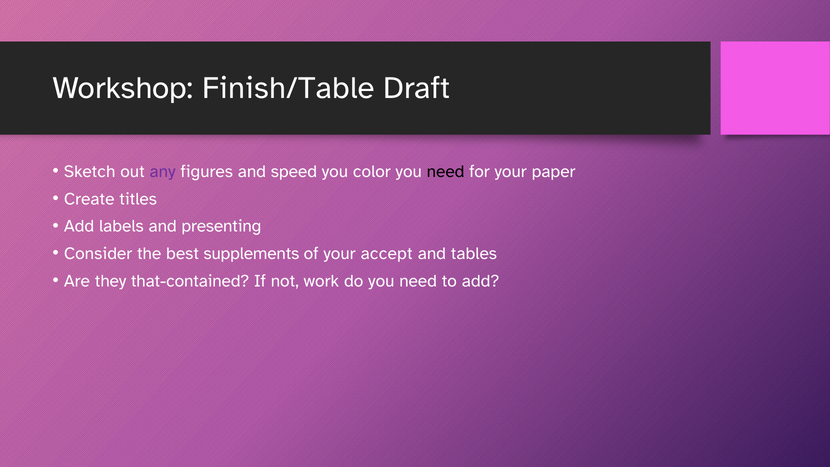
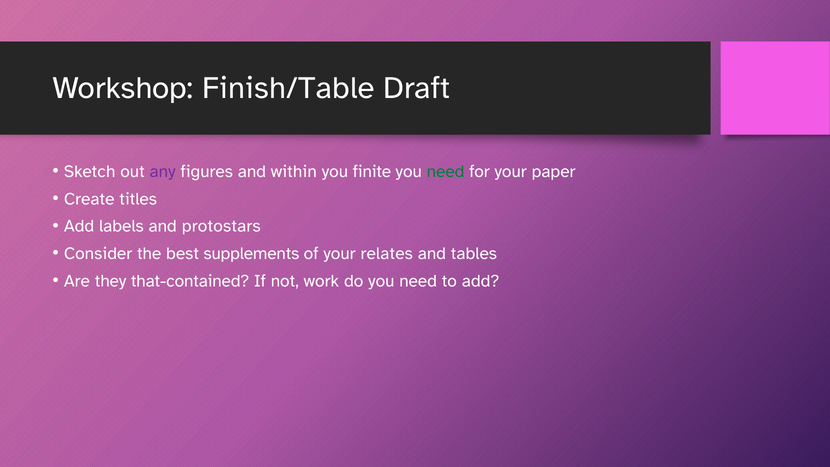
speed: speed -> within
color: color -> finite
need at (446, 171) colour: black -> green
presenting: presenting -> protostars
accept: accept -> relates
